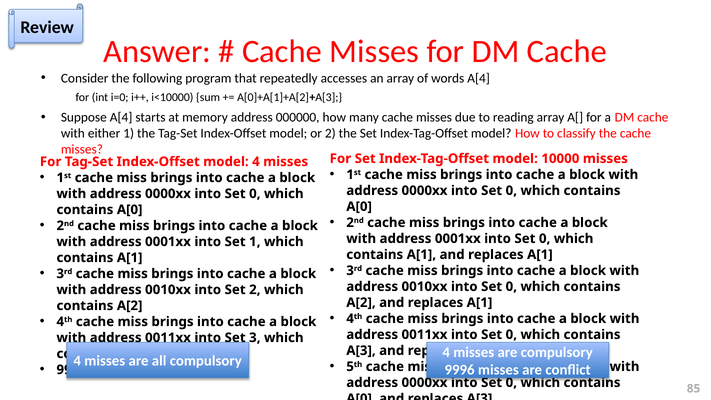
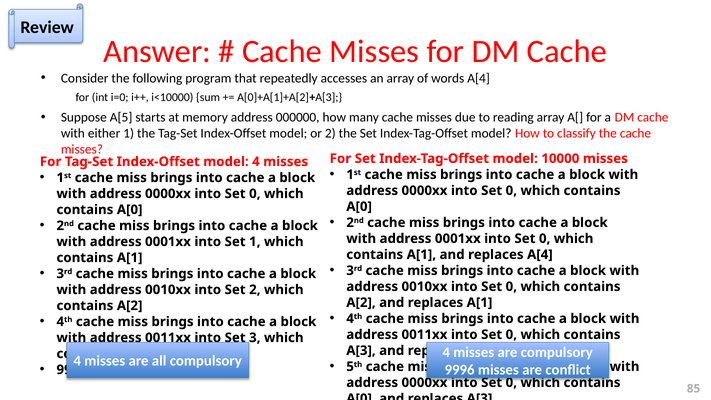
Suppose A[4: A[4 -> A[5
A[1 and replaces A[1: A[1 -> A[4
